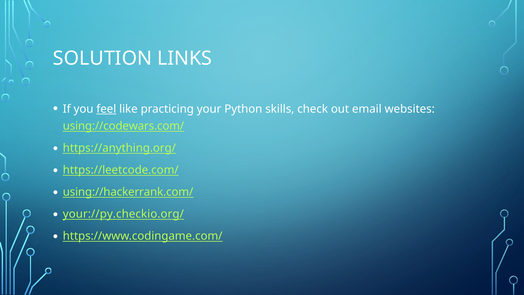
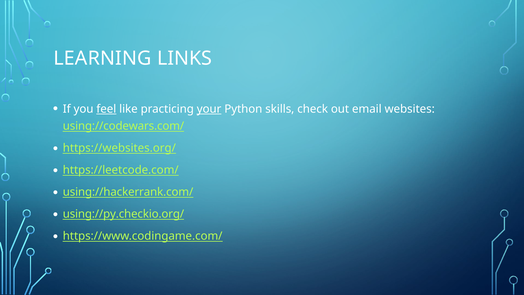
SOLUTION: SOLUTION -> LEARNING
your underline: none -> present
https://anything.org/: https://anything.org/ -> https://websites.org/
your://py.checkio.org/: your://py.checkio.org/ -> using://py.checkio.org/
